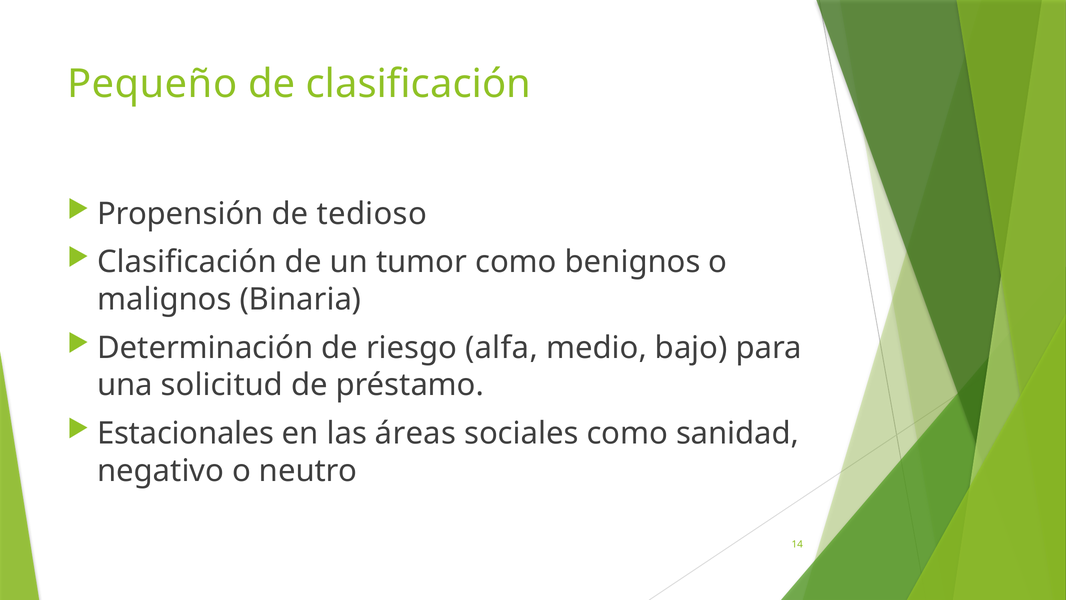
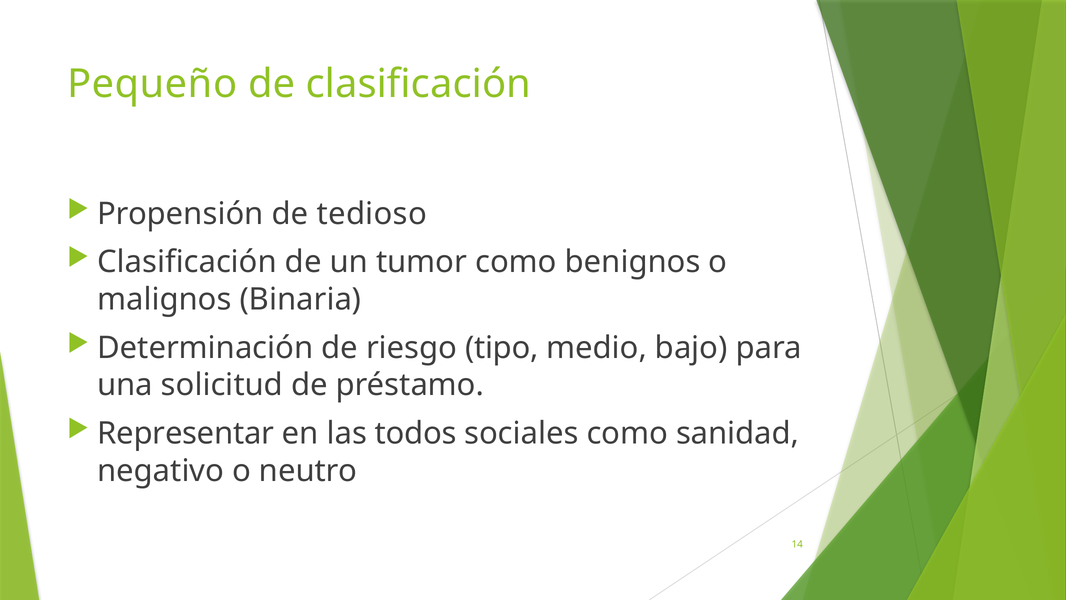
alfa: alfa -> tipo
Estacionales: Estacionales -> Representar
áreas: áreas -> todos
